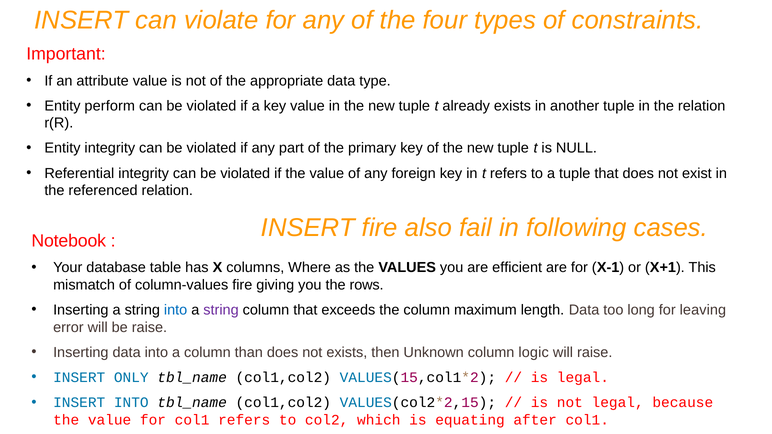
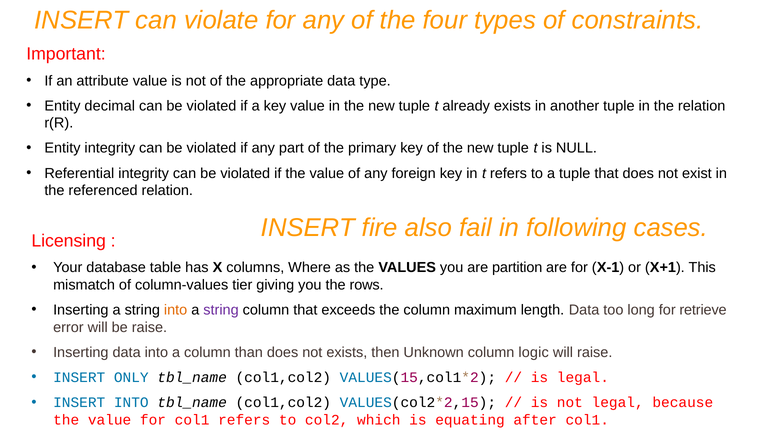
perform: perform -> decimal
Notebook: Notebook -> Licensing
efficient: efficient -> partition
column-values fire: fire -> tier
into at (176, 310) colour: blue -> orange
leaving: leaving -> retrieve
